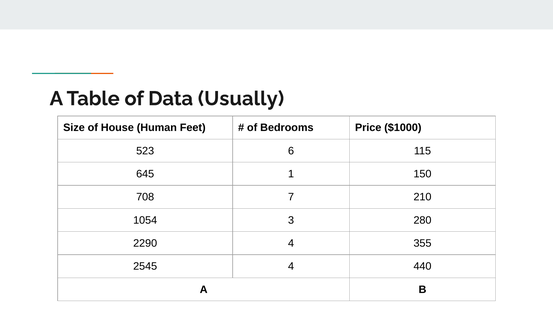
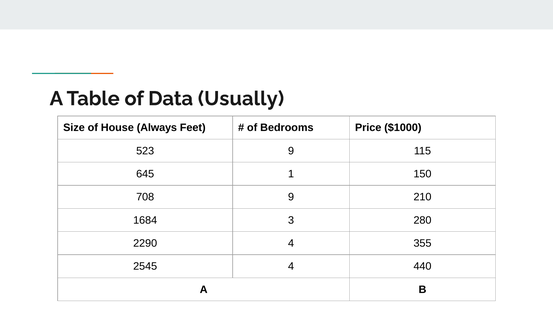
Human: Human -> Always
523 6: 6 -> 9
708 7: 7 -> 9
1054: 1054 -> 1684
